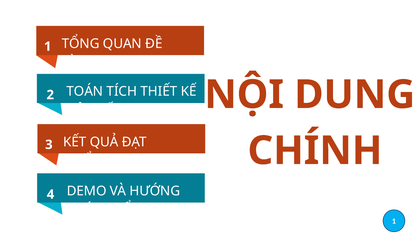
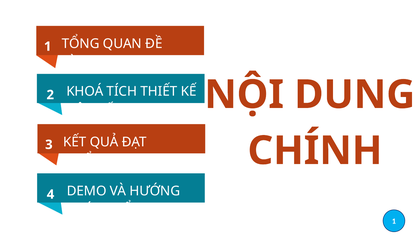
TOÁN: TOÁN -> KHOÁ
